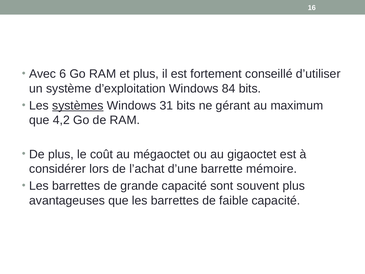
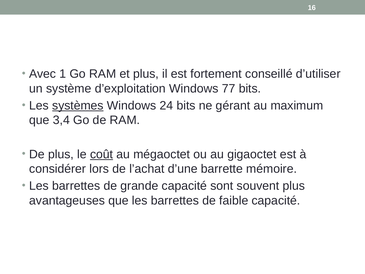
6: 6 -> 1
84: 84 -> 77
31: 31 -> 24
4,2: 4,2 -> 3,4
coût underline: none -> present
